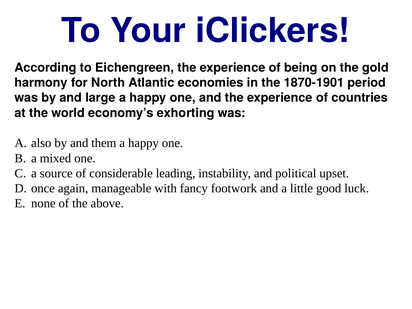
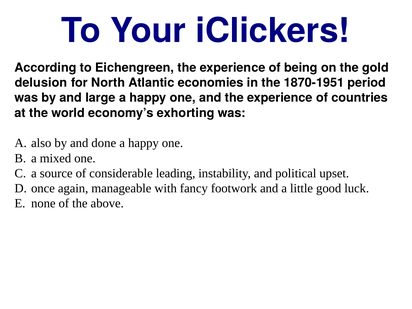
harmony: harmony -> delusion
1870-1901: 1870-1901 -> 1870-1951
them: them -> done
